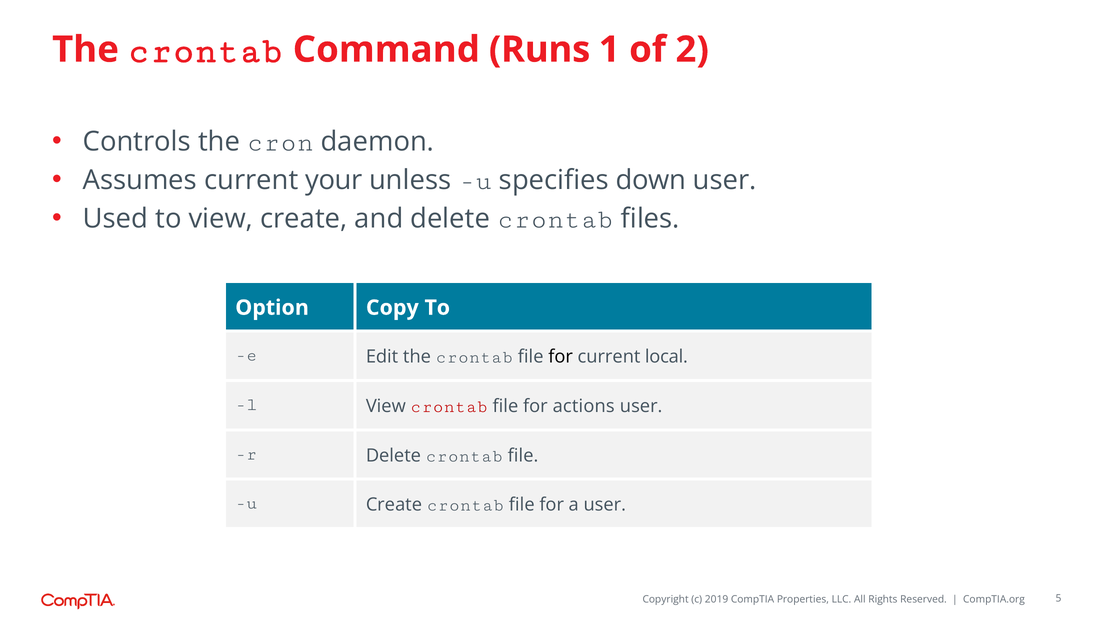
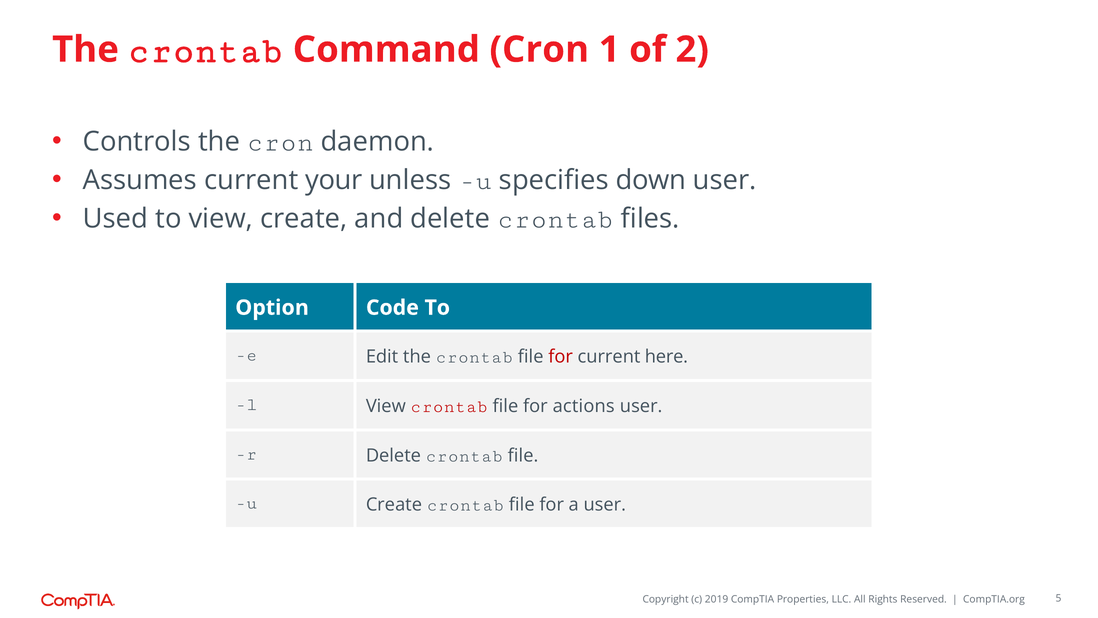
Command Runs: Runs -> Cron
Copy: Copy -> Code
for at (561, 357) colour: black -> red
local: local -> here
